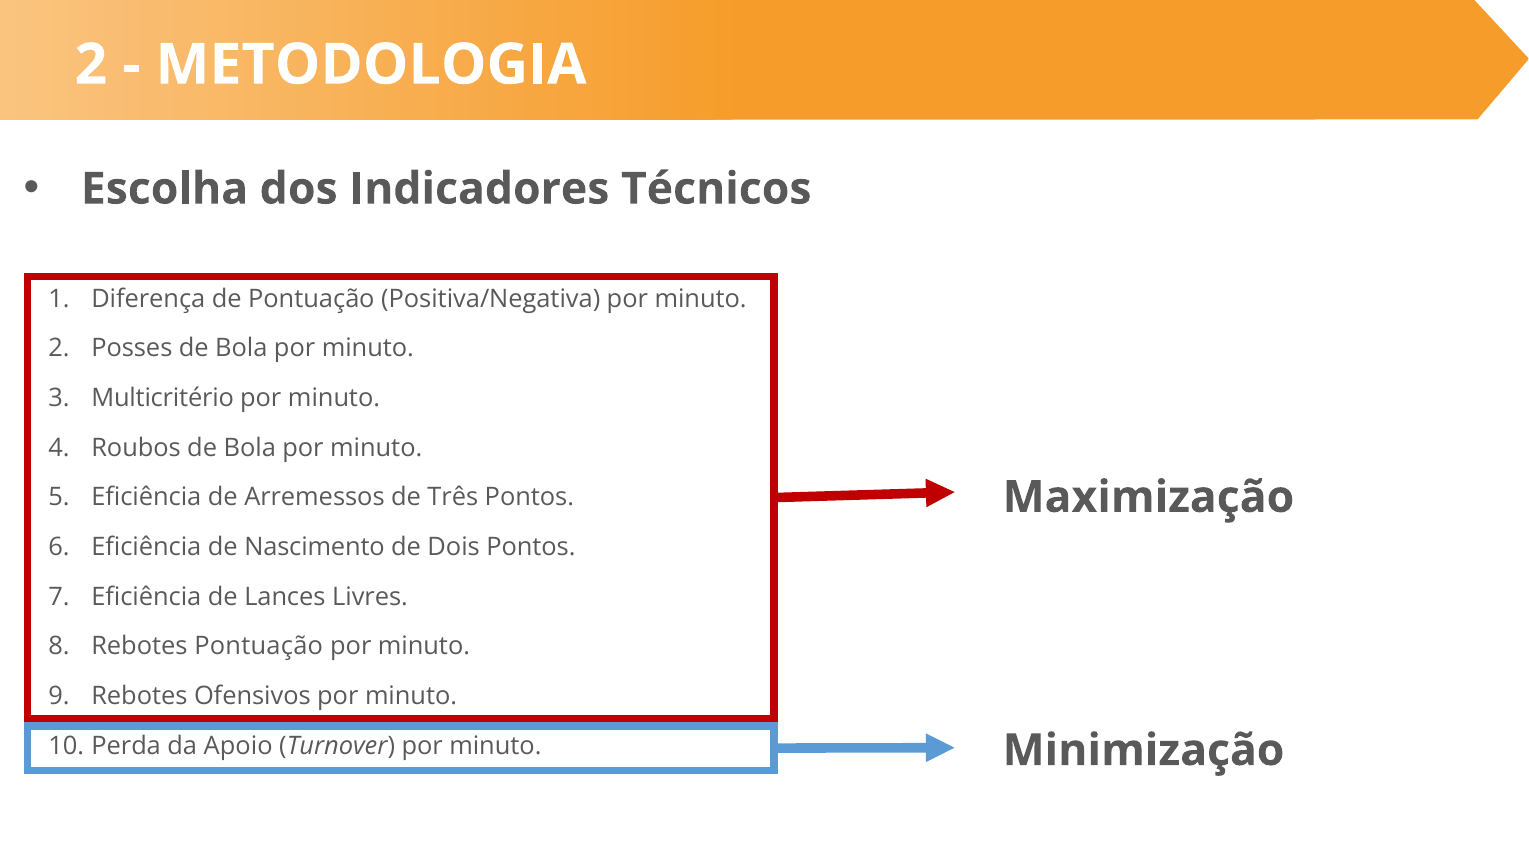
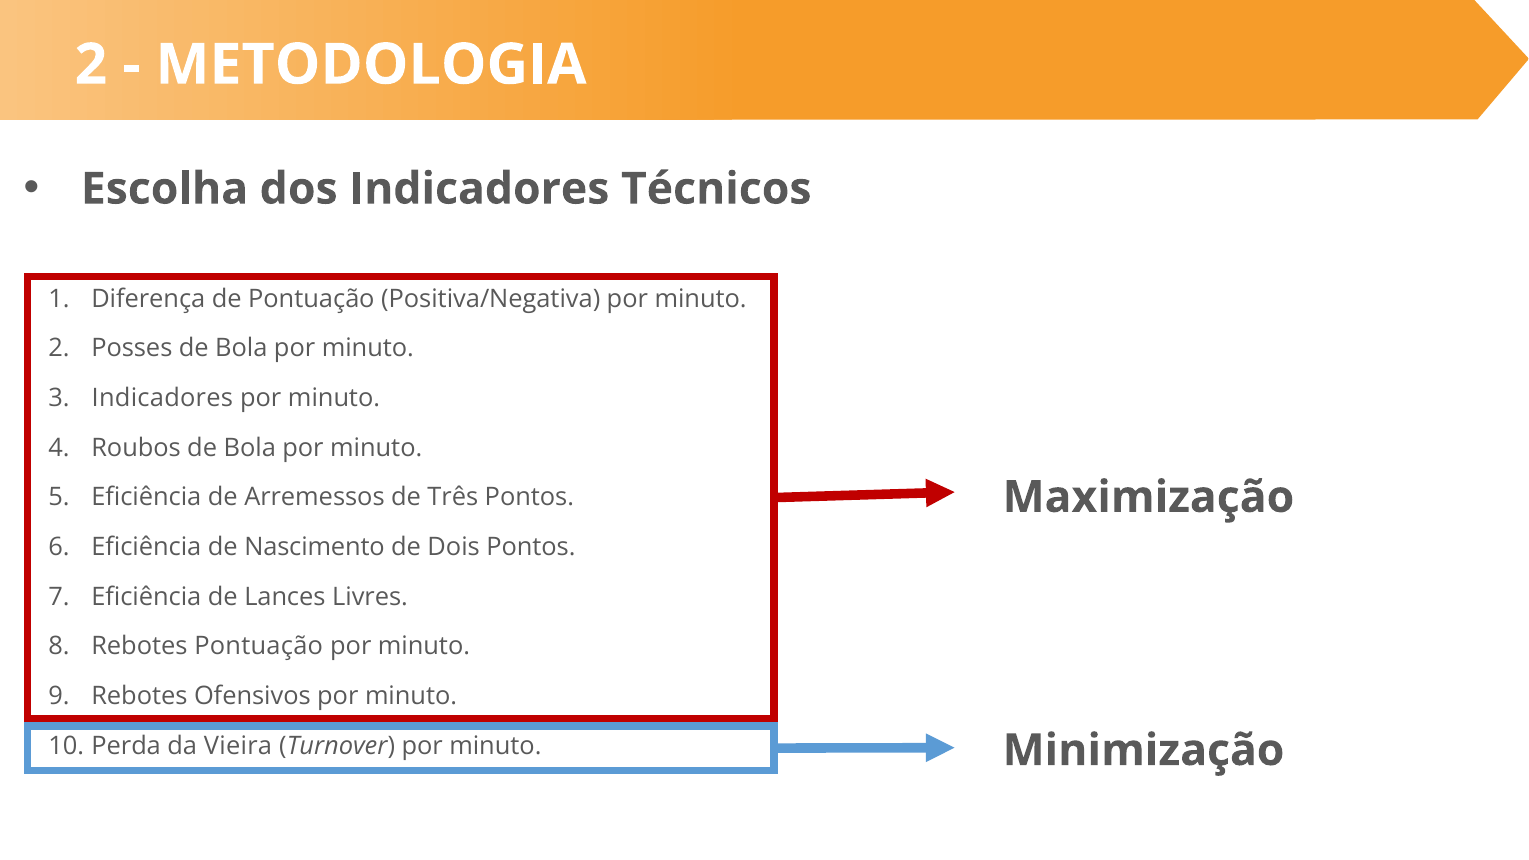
Multicritério at (163, 398): Multicritério -> Indicadores
Apoio: Apoio -> Vieira
